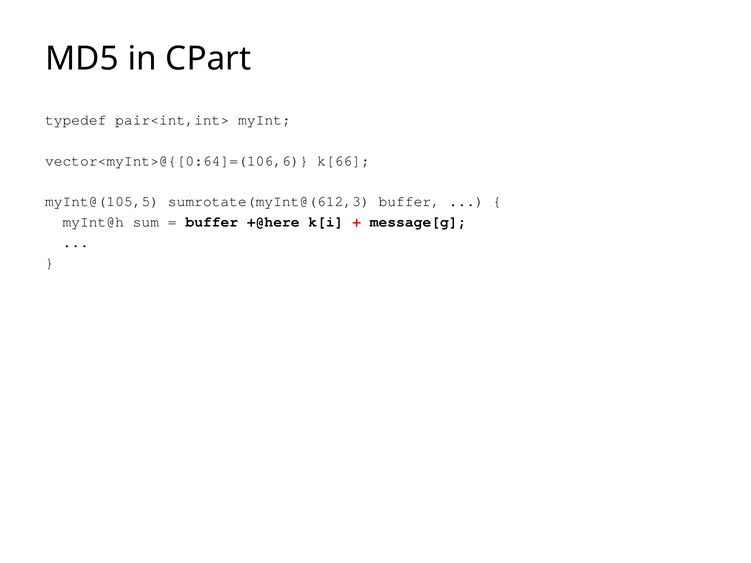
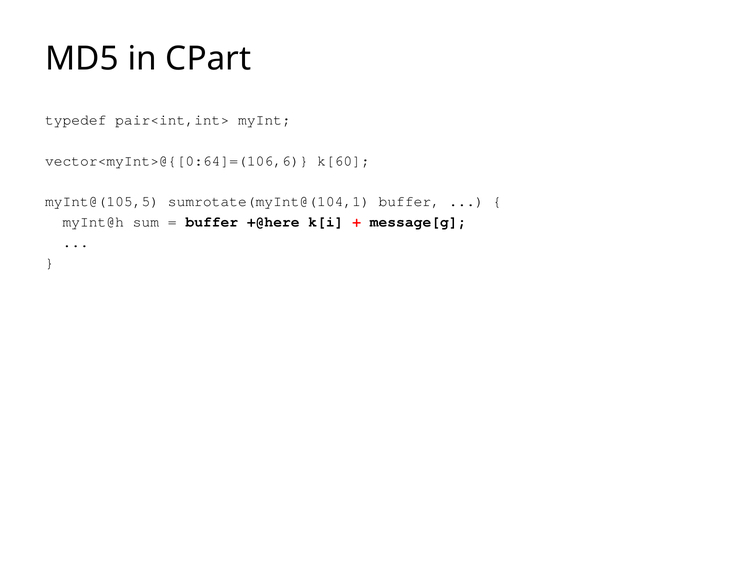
k[66: k[66 -> k[60
sumrotate(myInt@(612,3: sumrotate(myInt@(612,3 -> sumrotate(myInt@(104,1
